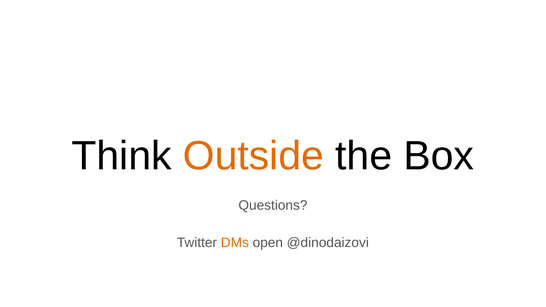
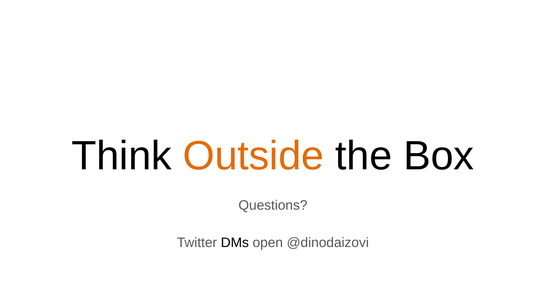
DMs colour: orange -> black
